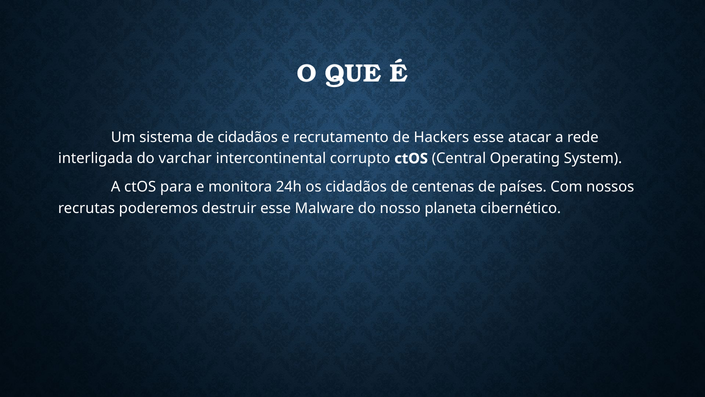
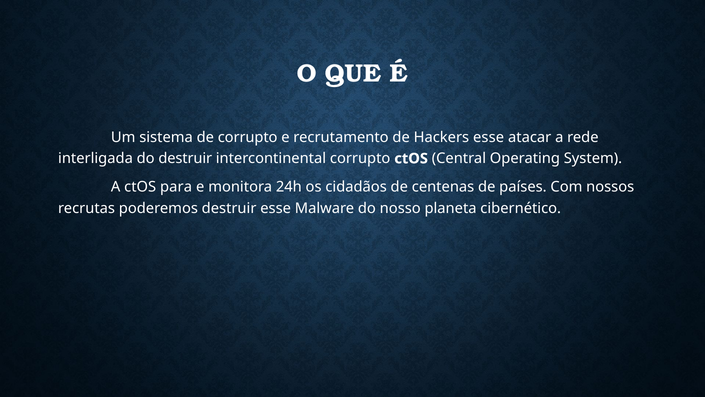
de cidadãos: cidadãos -> corrupto
do varchar: varchar -> destruir
